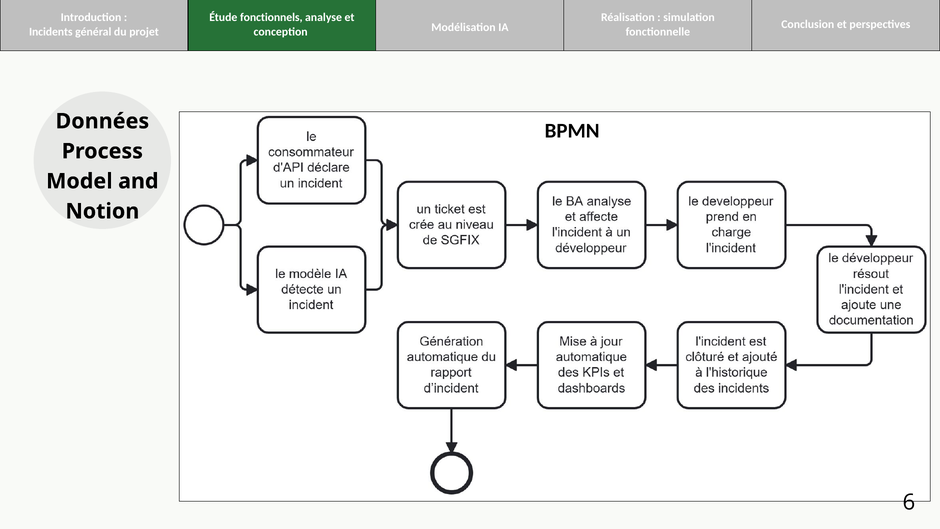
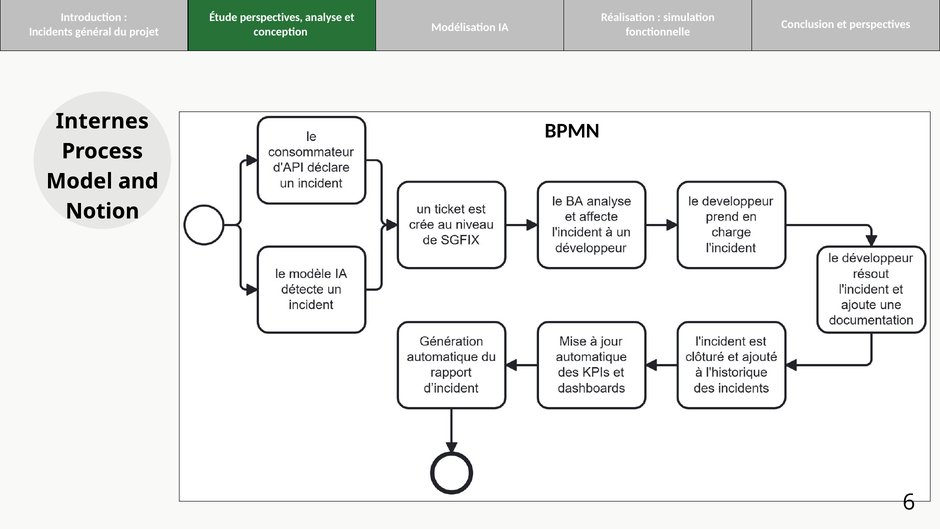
Étude fonctionnels: fonctionnels -> perspectives
Données: Données -> Internes
